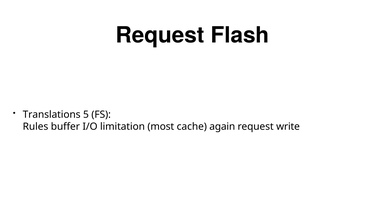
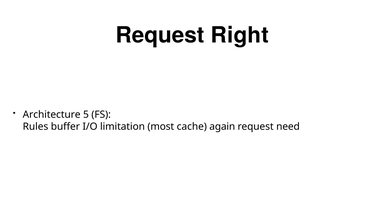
Flash: Flash -> Right
Translations: Translations -> Architecture
write: write -> need
